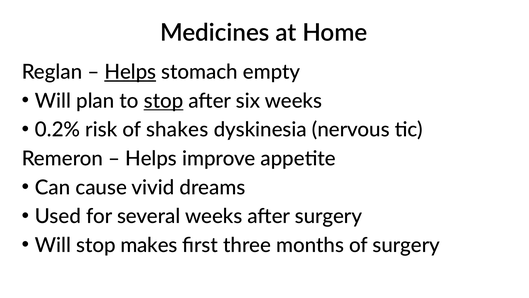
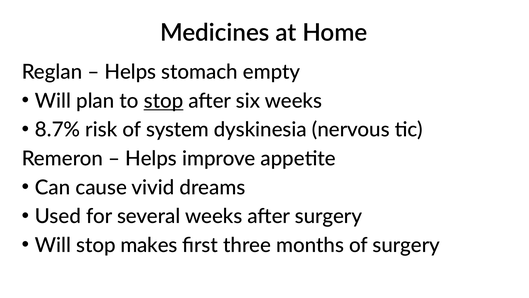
Helps at (130, 72) underline: present -> none
0.2%: 0.2% -> 8.7%
shakes: shakes -> system
